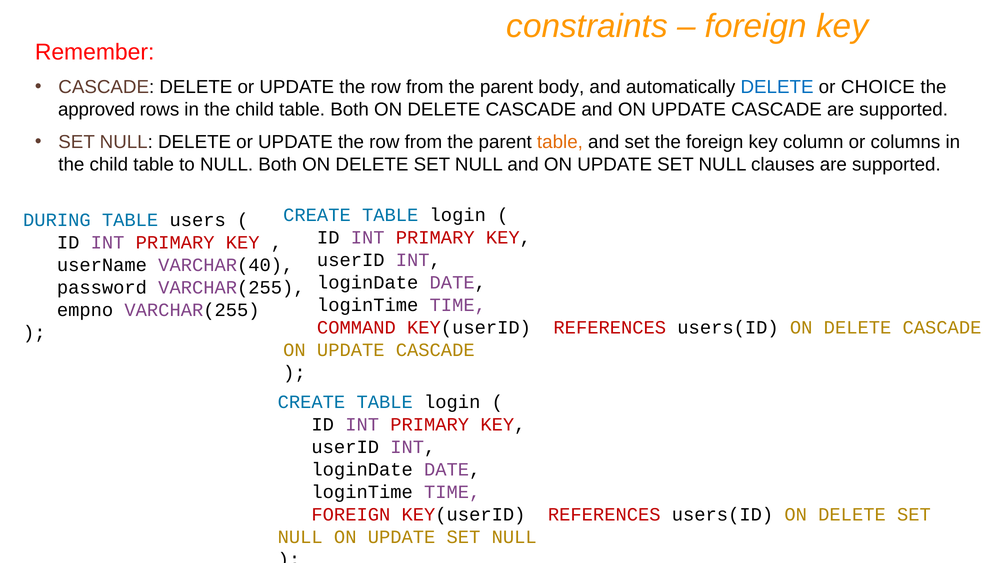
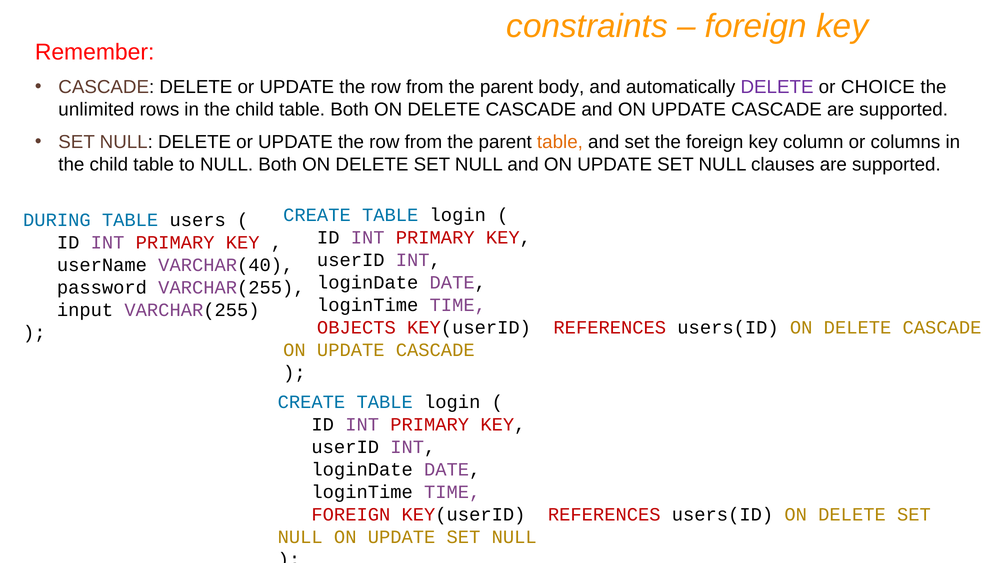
DELETE at (777, 87) colour: blue -> purple
approved: approved -> unlimited
empno: empno -> input
COMMAND: COMMAND -> OBJECTS
